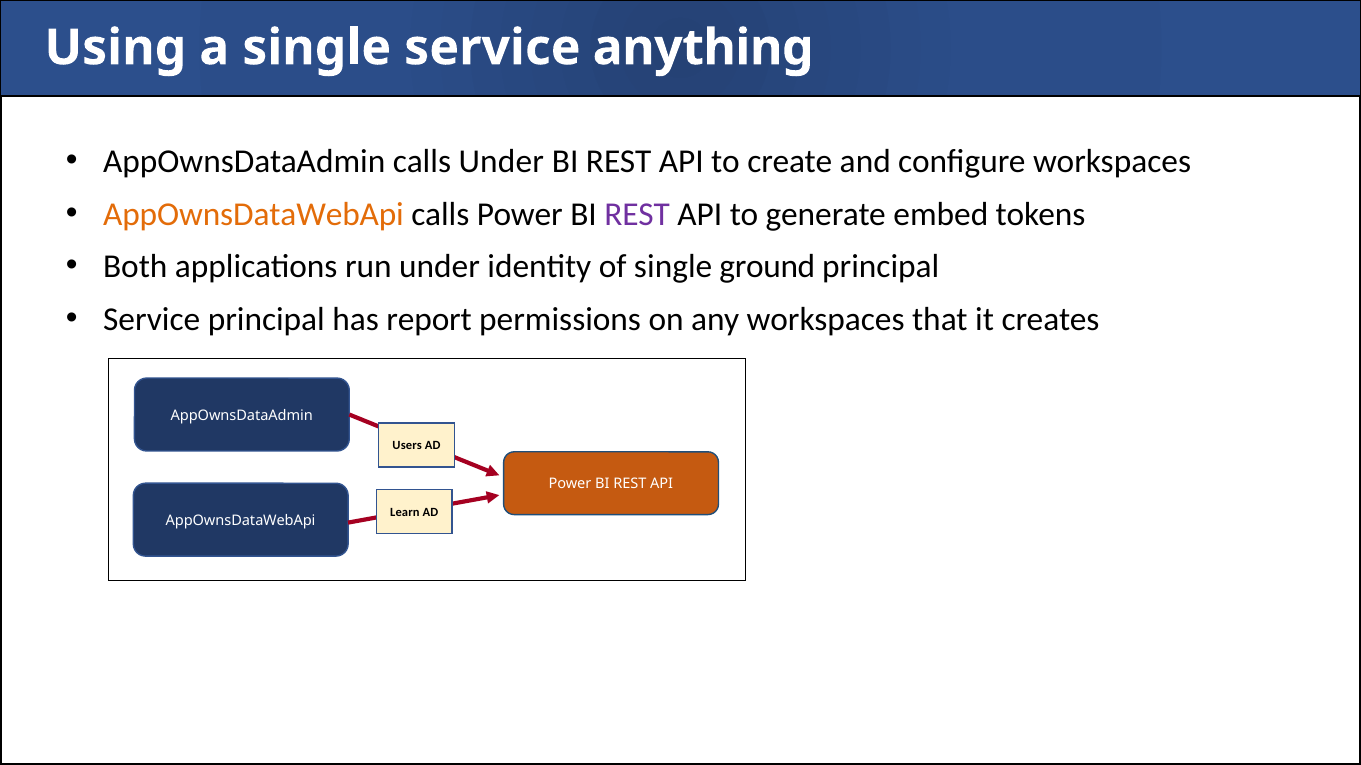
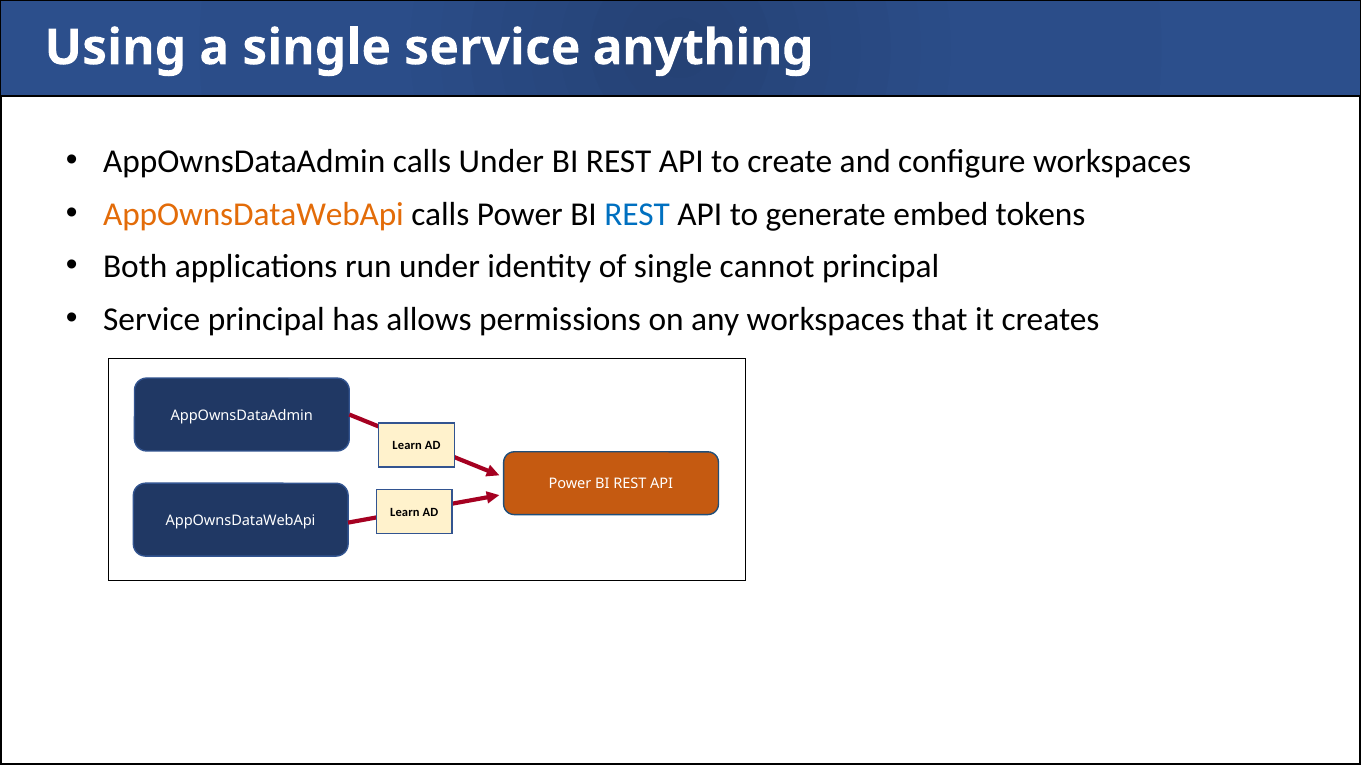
REST at (637, 214) colour: purple -> blue
ground: ground -> cannot
report: report -> allows
Users at (407, 446): Users -> Learn
